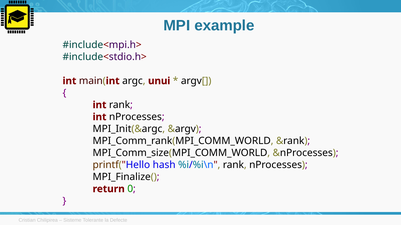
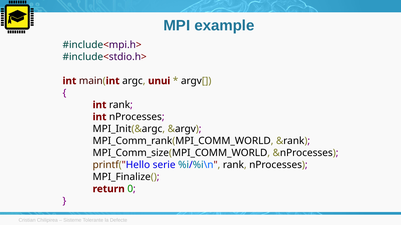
hash: hash -> serie
